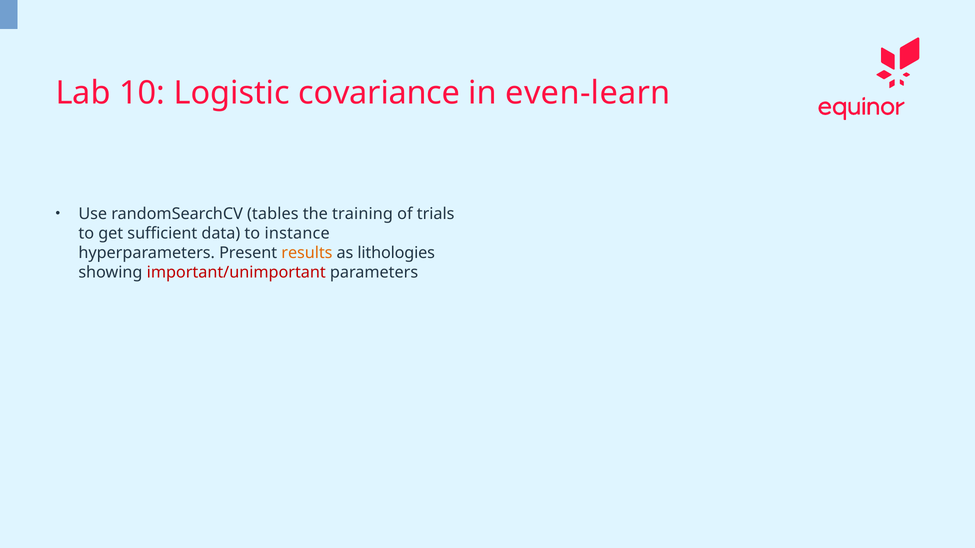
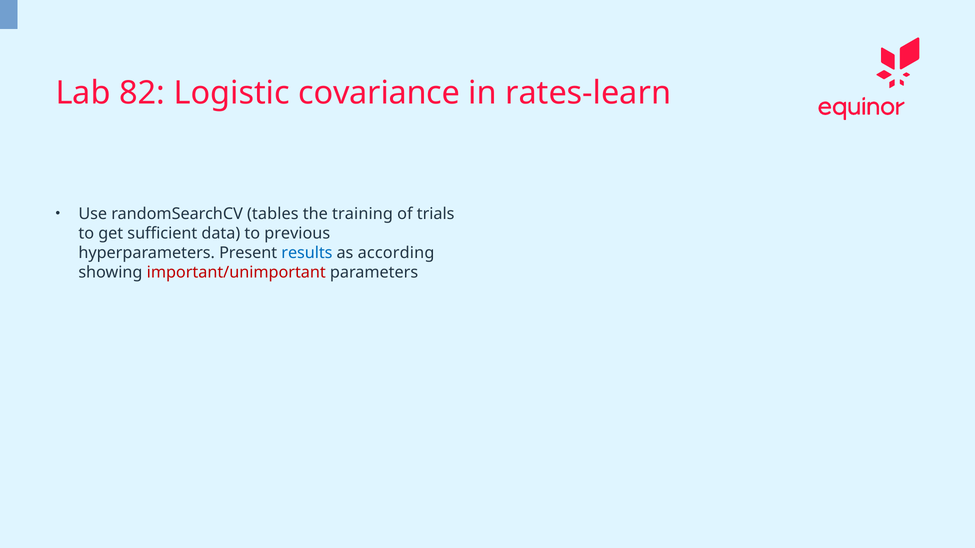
10: 10 -> 82
even-learn: even-learn -> rates-learn
instance: instance -> previous
results colour: orange -> blue
lithologies: lithologies -> according
